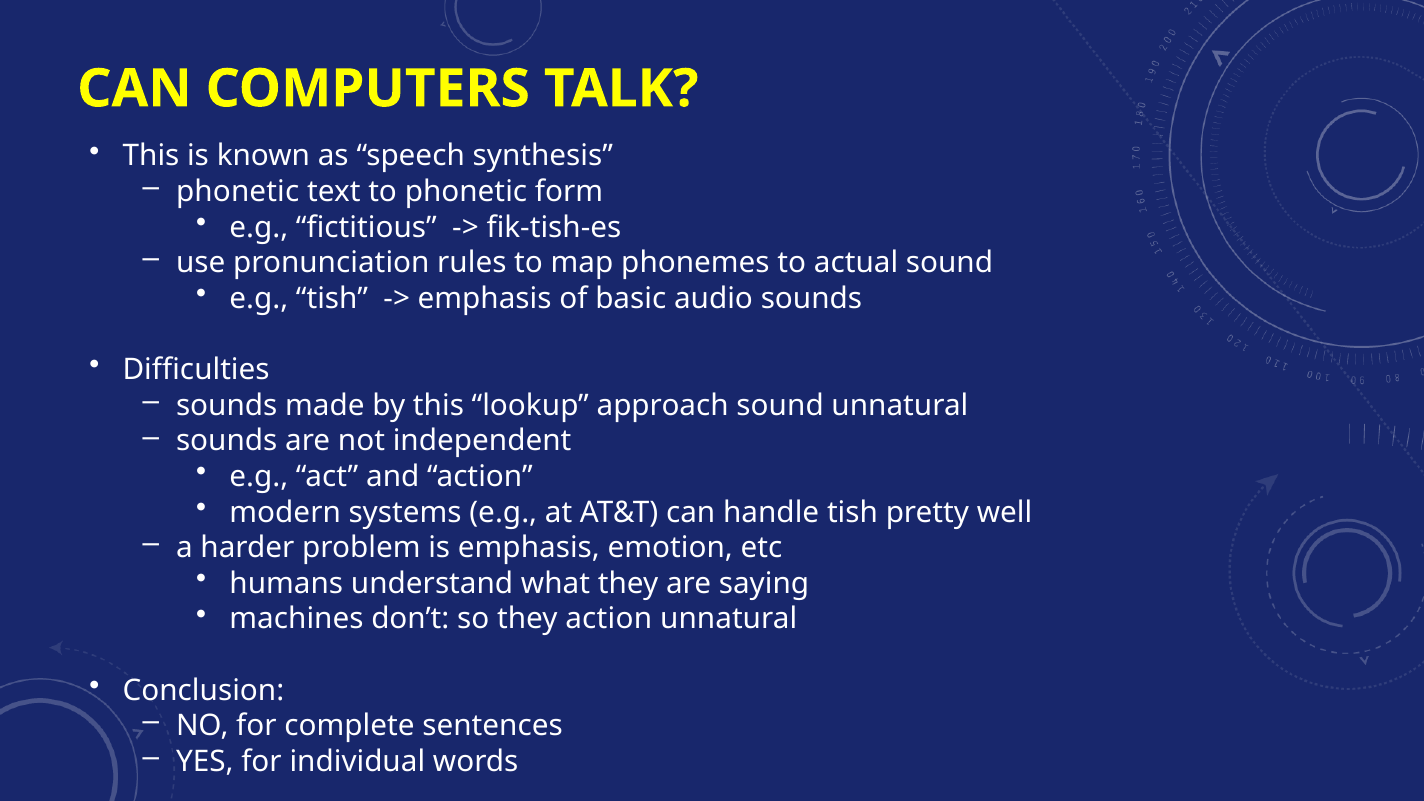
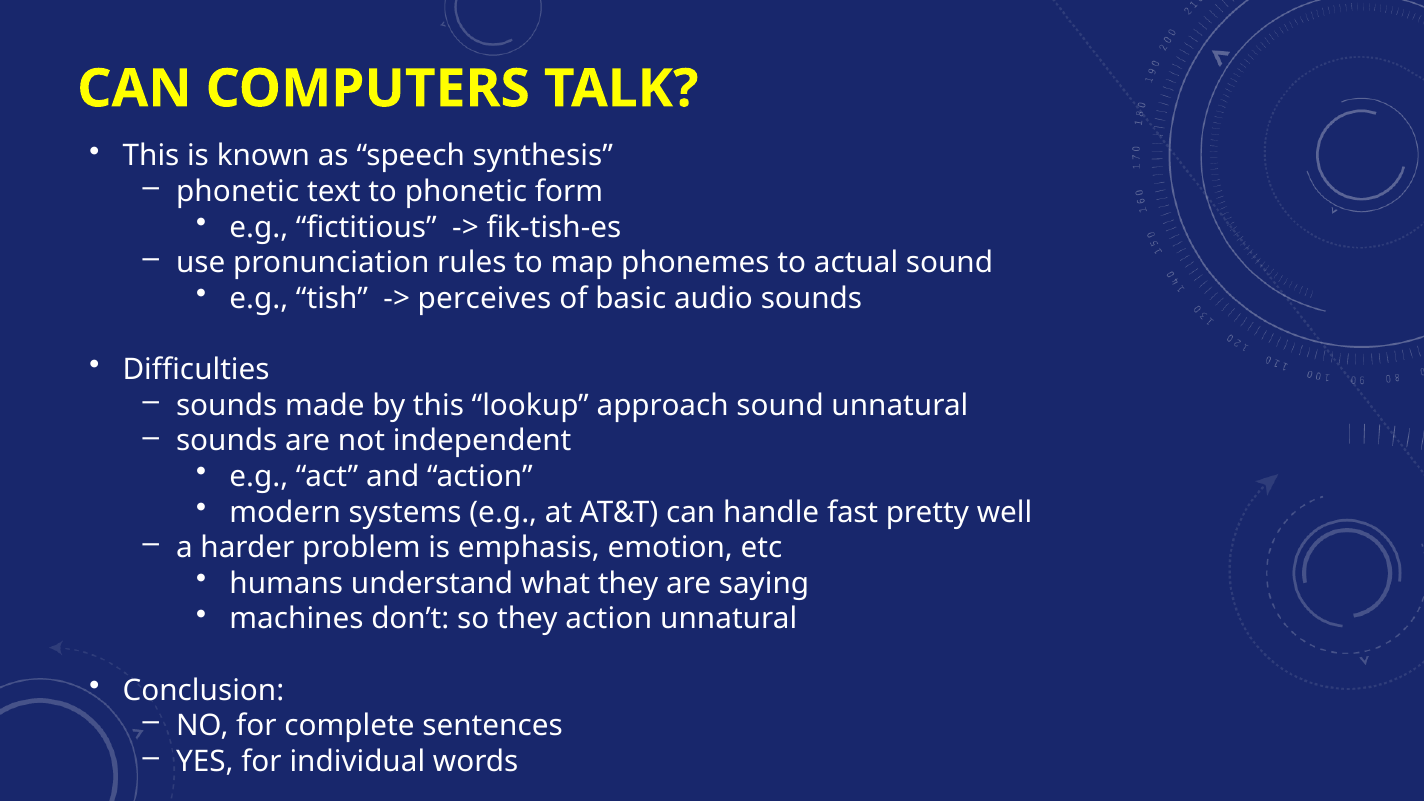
emphasis at (485, 299): emphasis -> perceives
handle tish: tish -> fast
